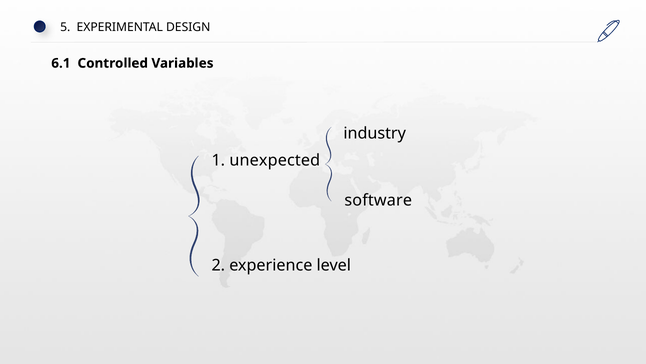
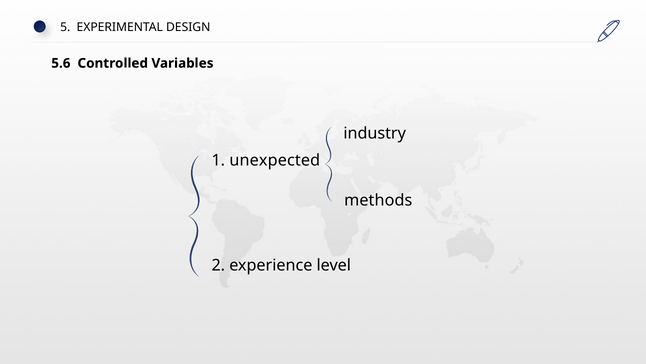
6.1: 6.1 -> 5.6
software: software -> methods
